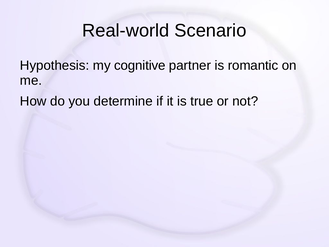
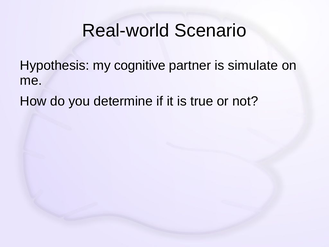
romantic: romantic -> simulate
